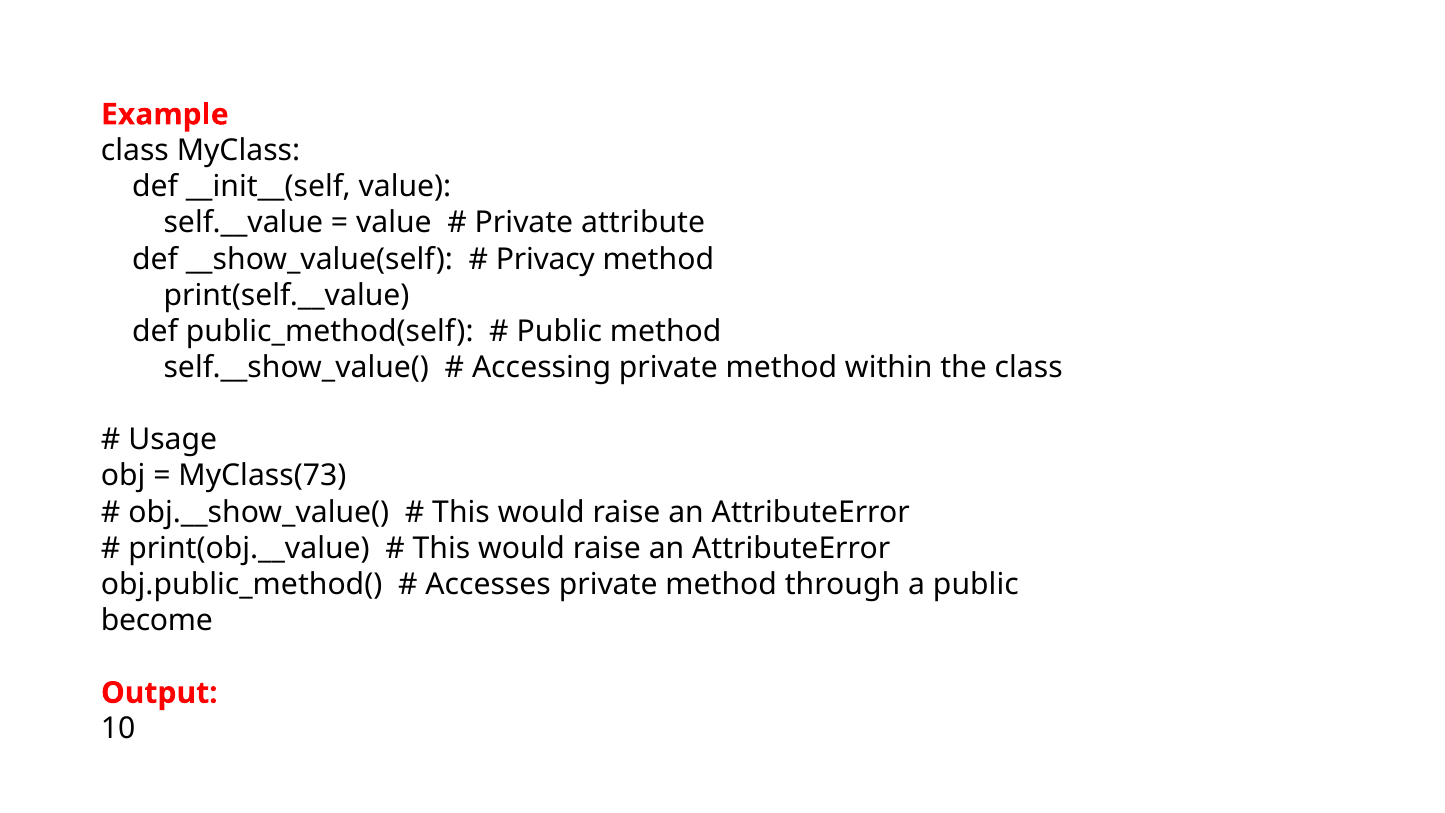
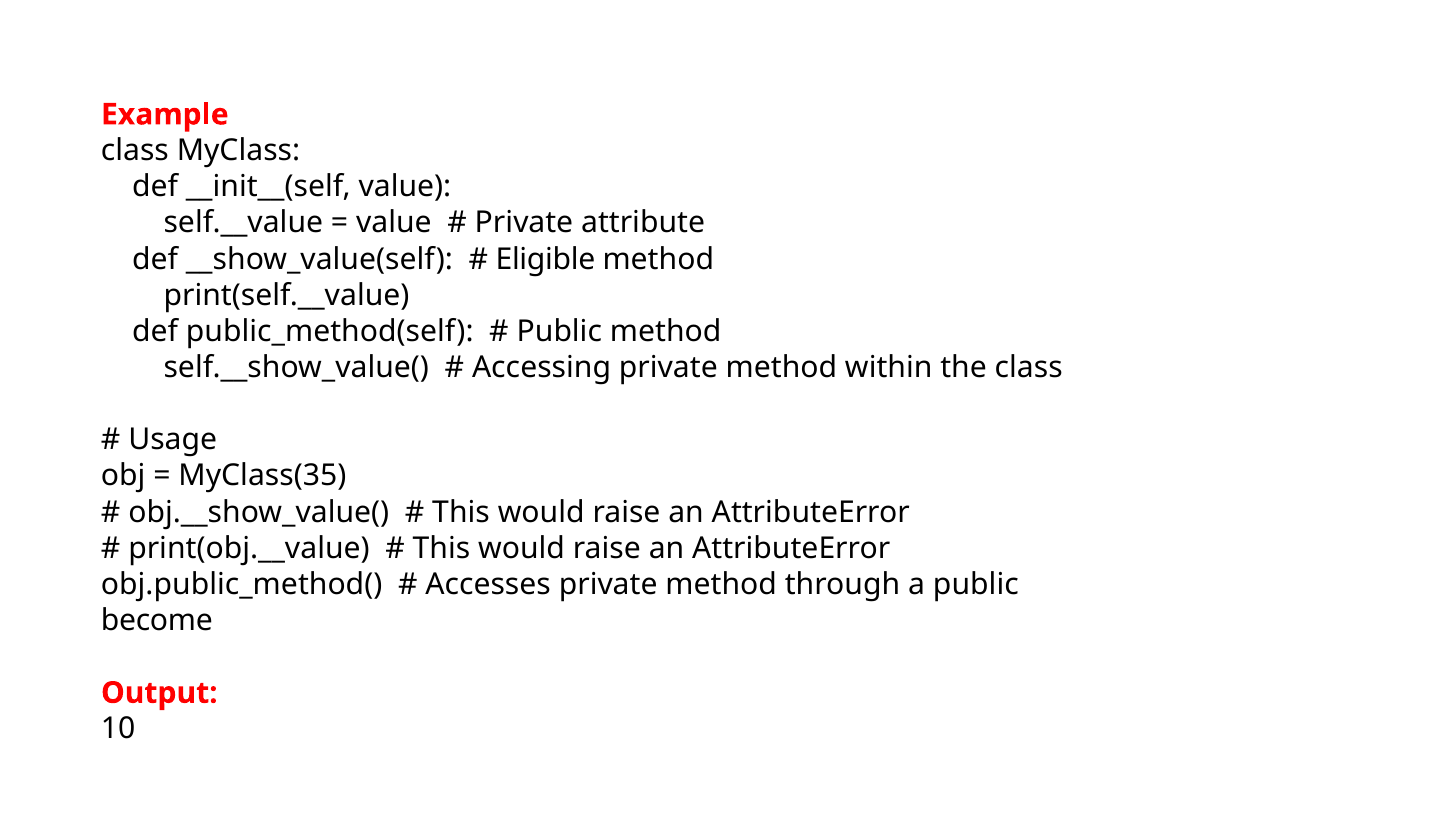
Privacy: Privacy -> Eligible
MyClass(73: MyClass(73 -> MyClass(35
